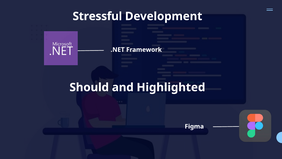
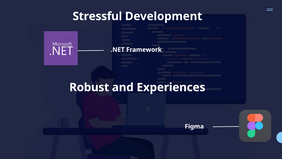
Should: Should -> Robust
Highlighted: Highlighted -> Experiences
